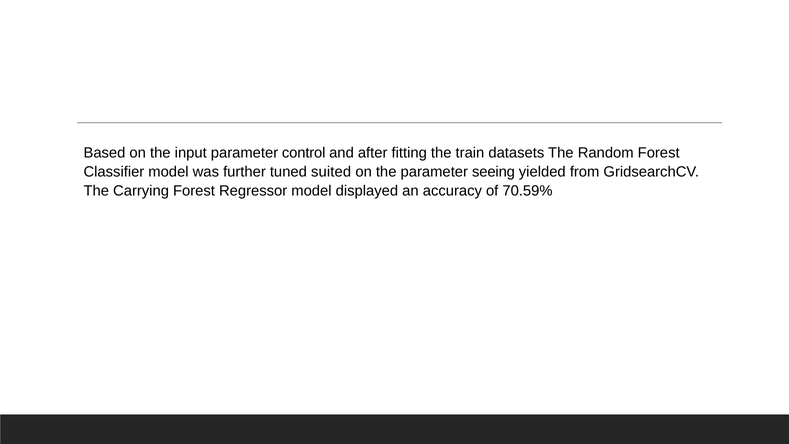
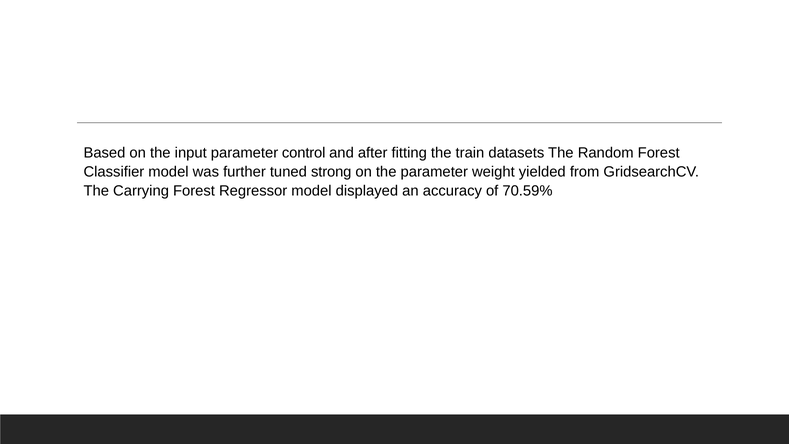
suited: suited -> strong
seeing: seeing -> weight
